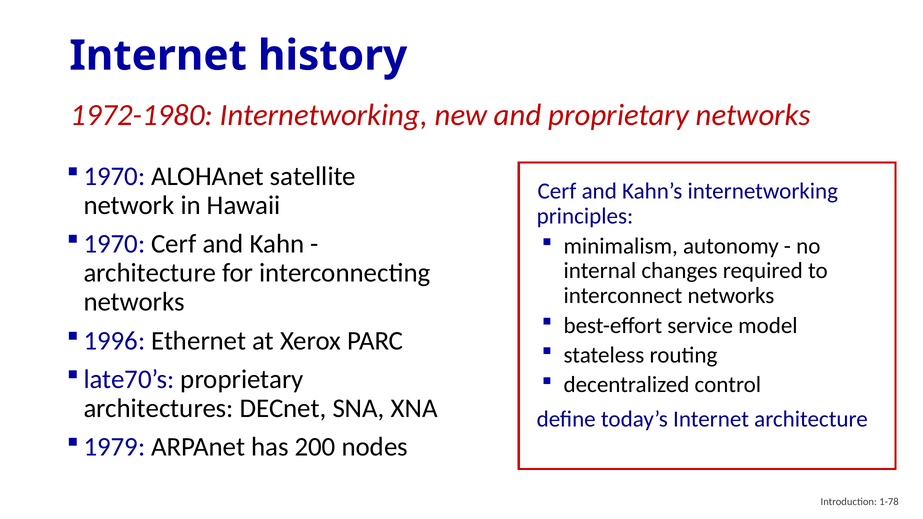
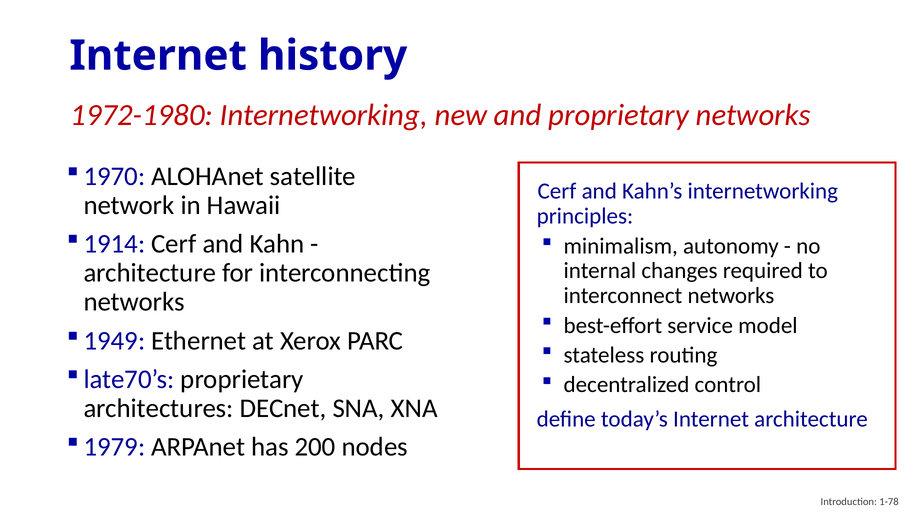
1970 at (114, 244): 1970 -> 1914
1996: 1996 -> 1949
